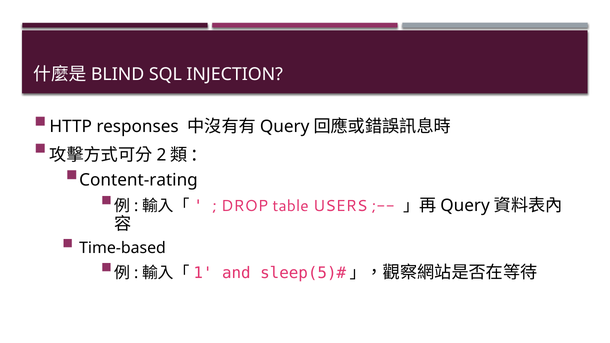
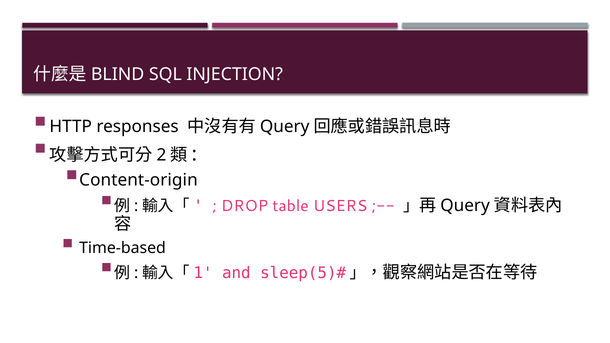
Content-rating: Content-rating -> Content-origin
